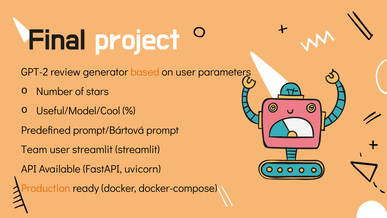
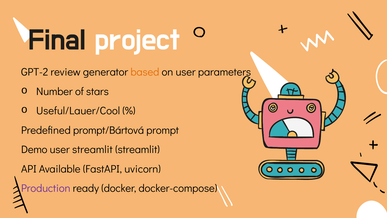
Useful/Model/Cool: Useful/Model/Cool -> Useful/Lauer/Cool
Team: Team -> Demo
Production colour: orange -> purple
